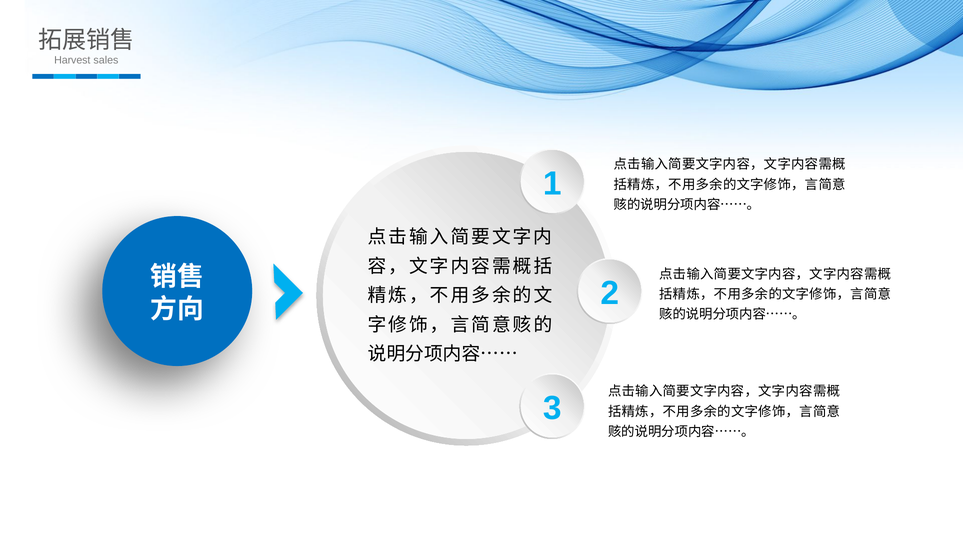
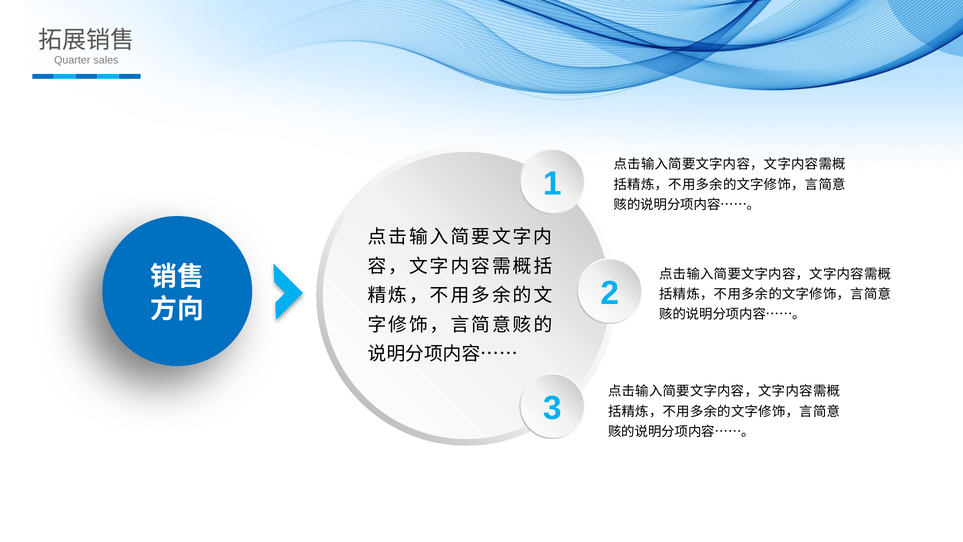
Harvest: Harvest -> Quarter
